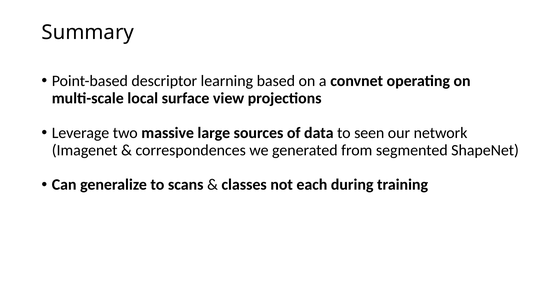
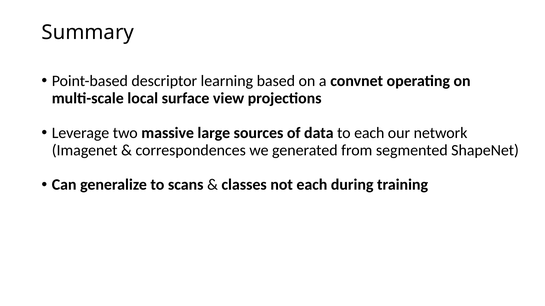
to seen: seen -> each
